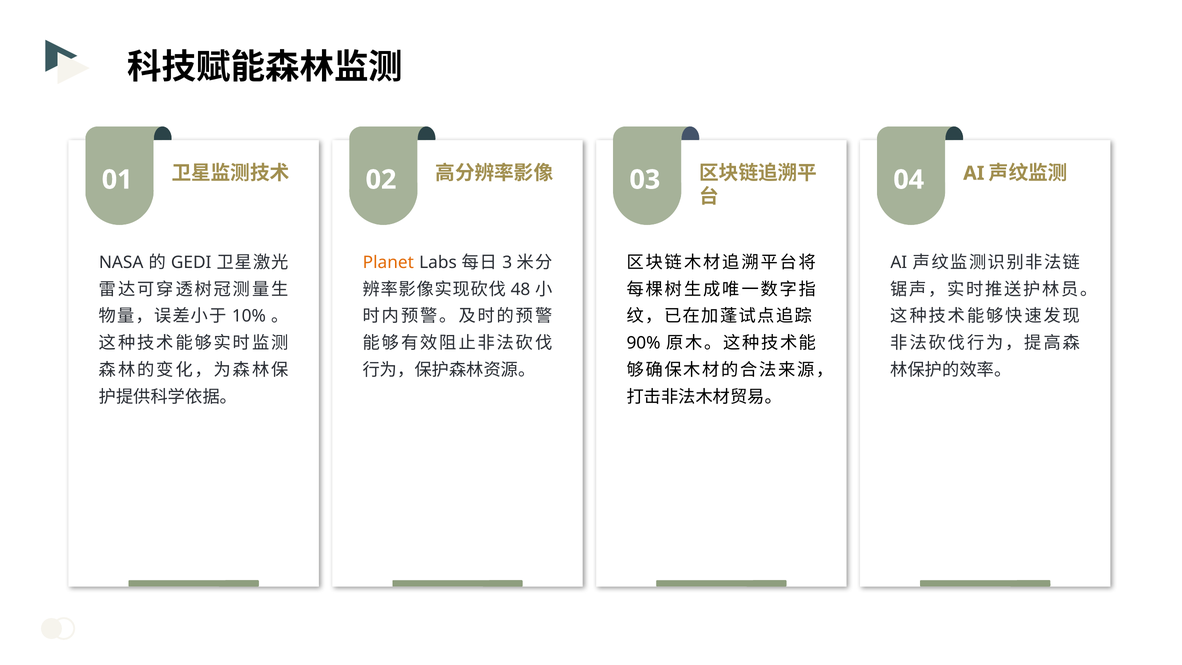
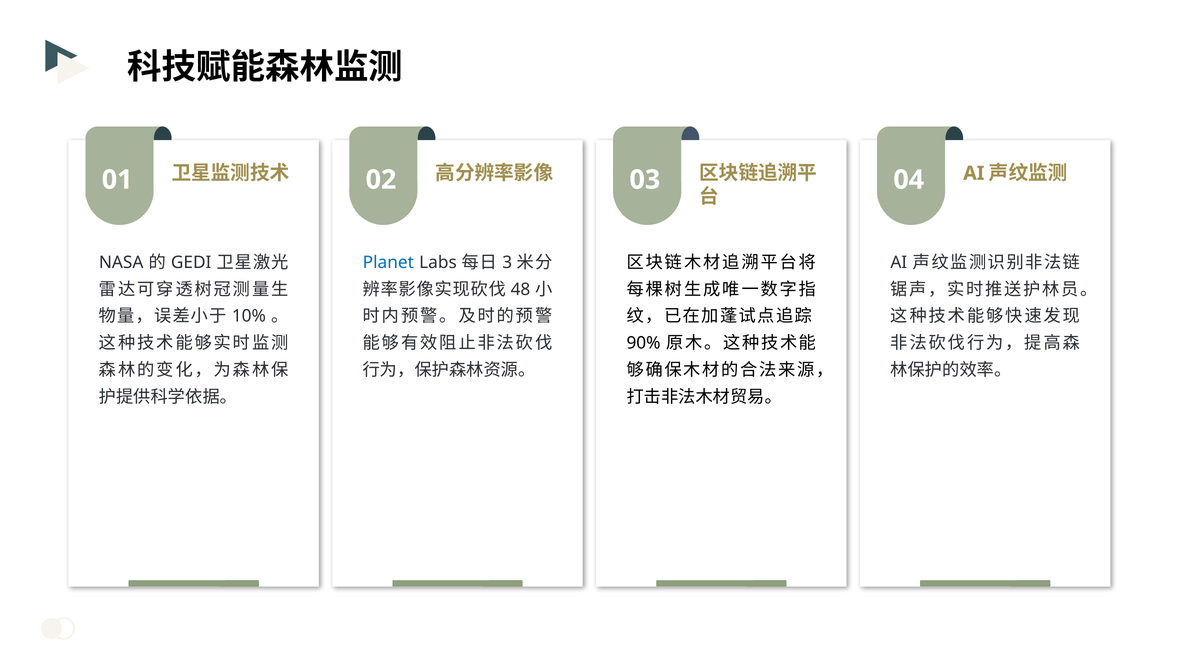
Planet colour: orange -> blue
